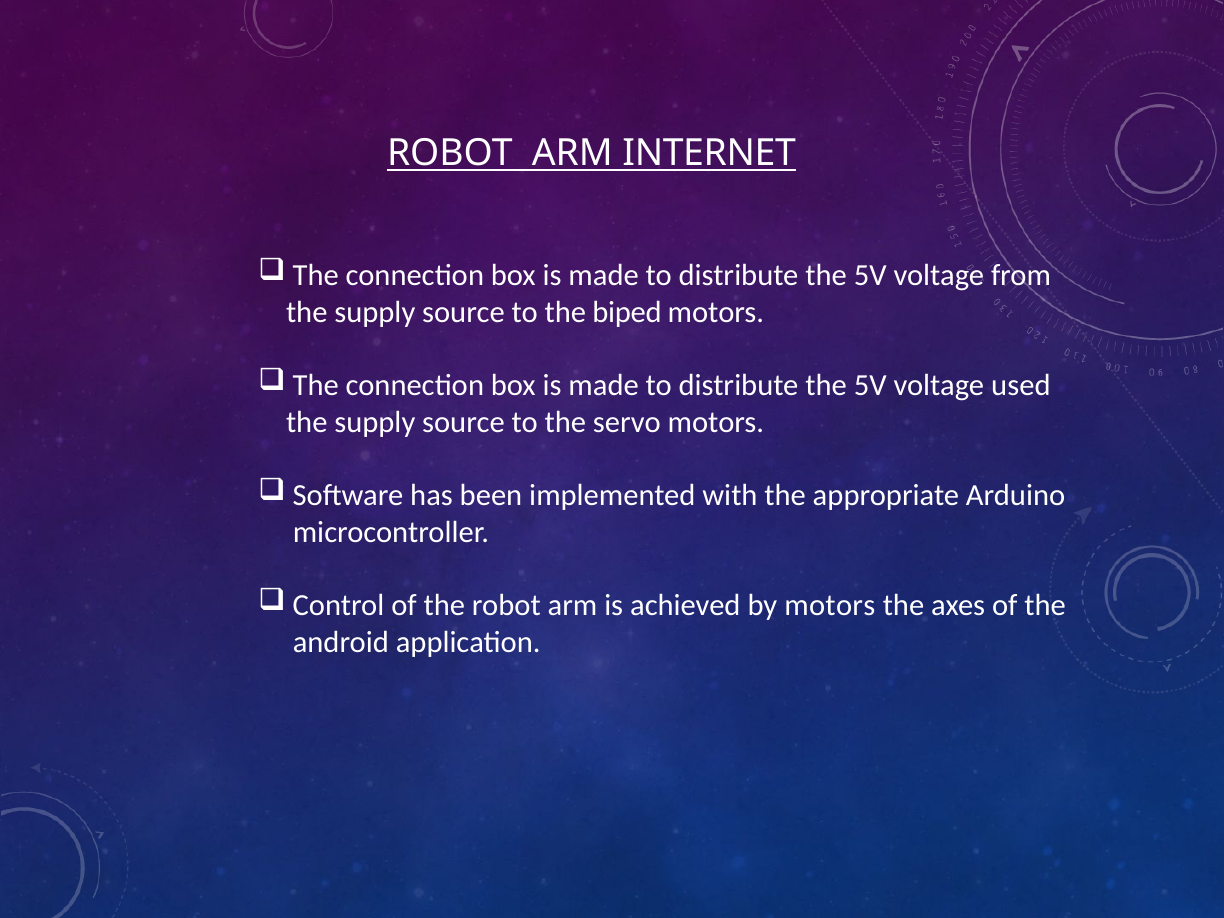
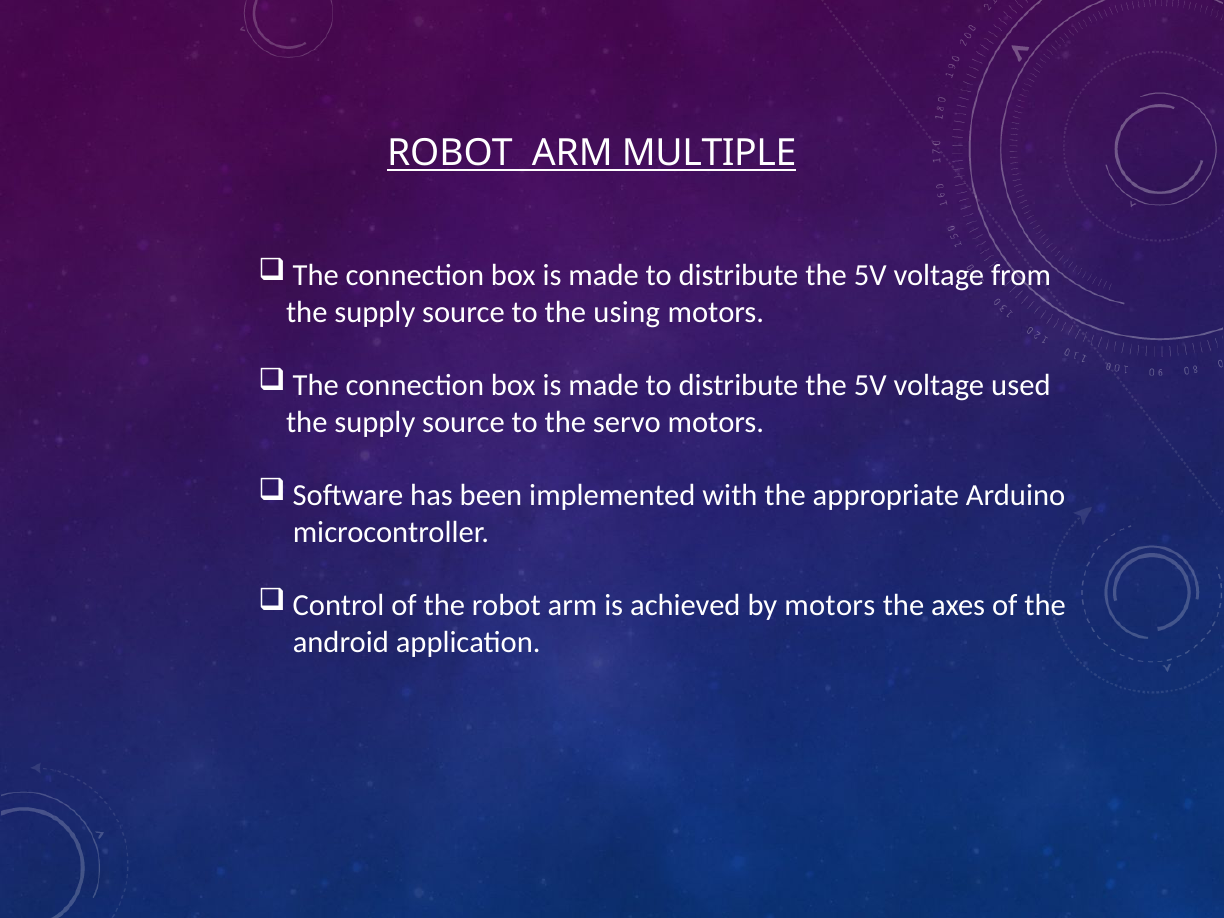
INTERNET: INTERNET -> MULTIPLE
biped: biped -> using
